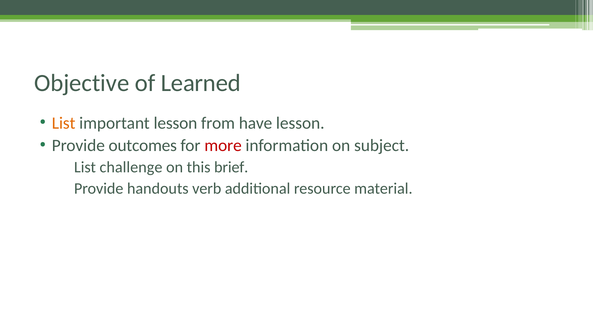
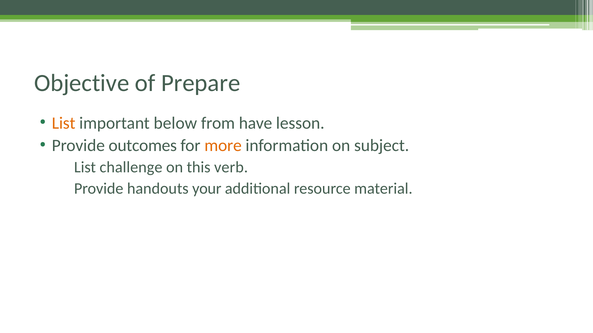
Learned: Learned -> Prepare
important lesson: lesson -> below
more colour: red -> orange
brief: brief -> verb
verb: verb -> your
